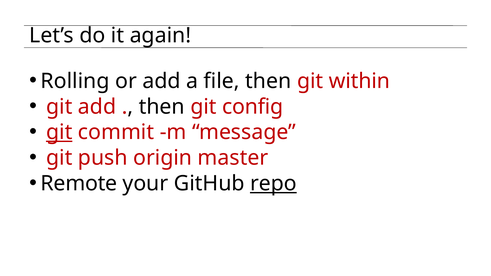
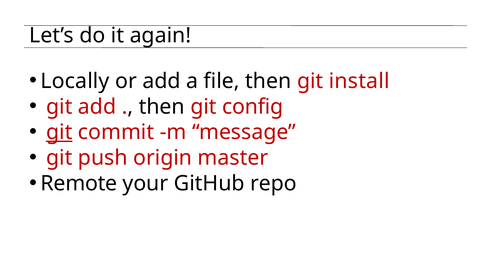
Rolling: Rolling -> Locally
within: within -> install
repo underline: present -> none
